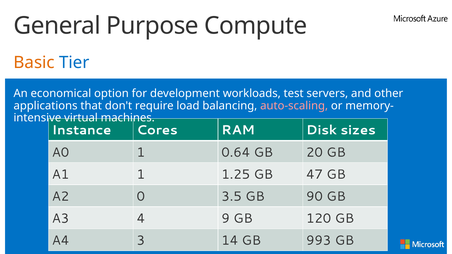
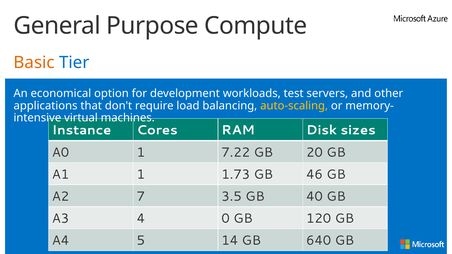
auto-scaling colour: pink -> yellow
0.64: 0.64 -> 7.22
1.25: 1.25 -> 1.73
47: 47 -> 46
0: 0 -> 7
90: 90 -> 40
9: 9 -> 0
3: 3 -> 5
993: 993 -> 640
